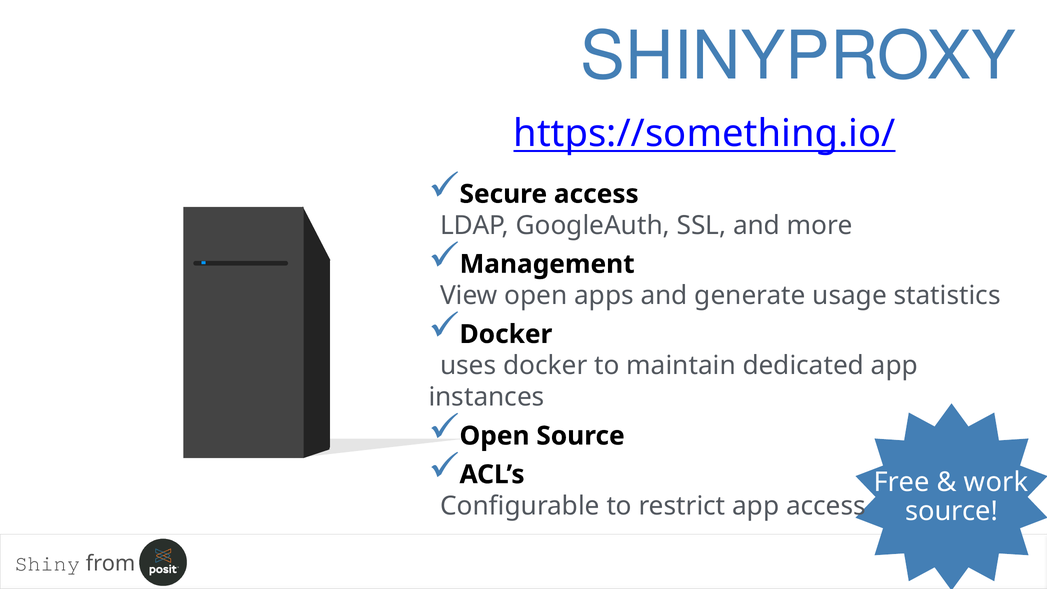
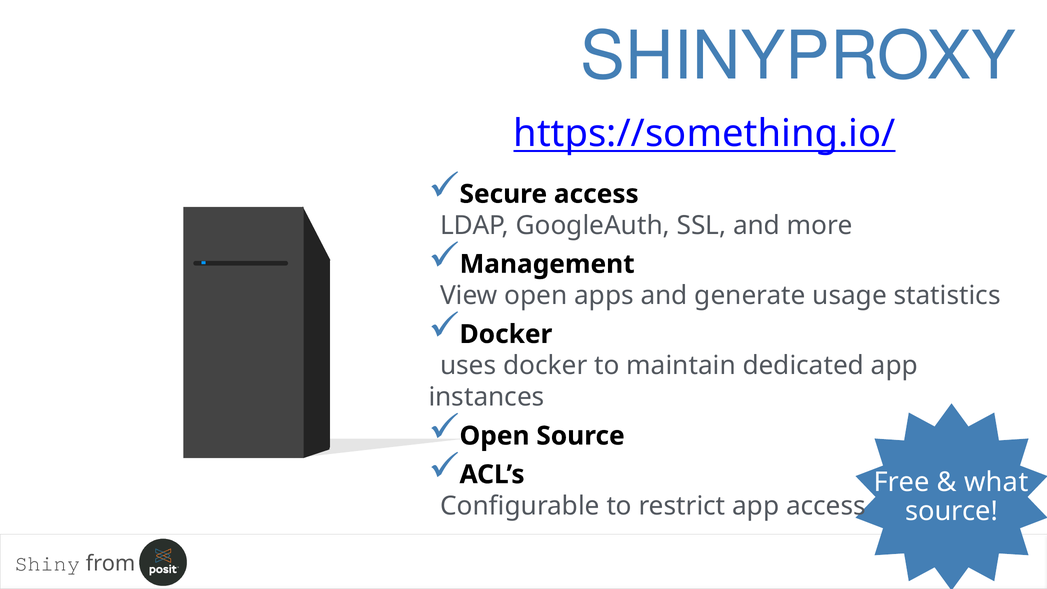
work: work -> what
